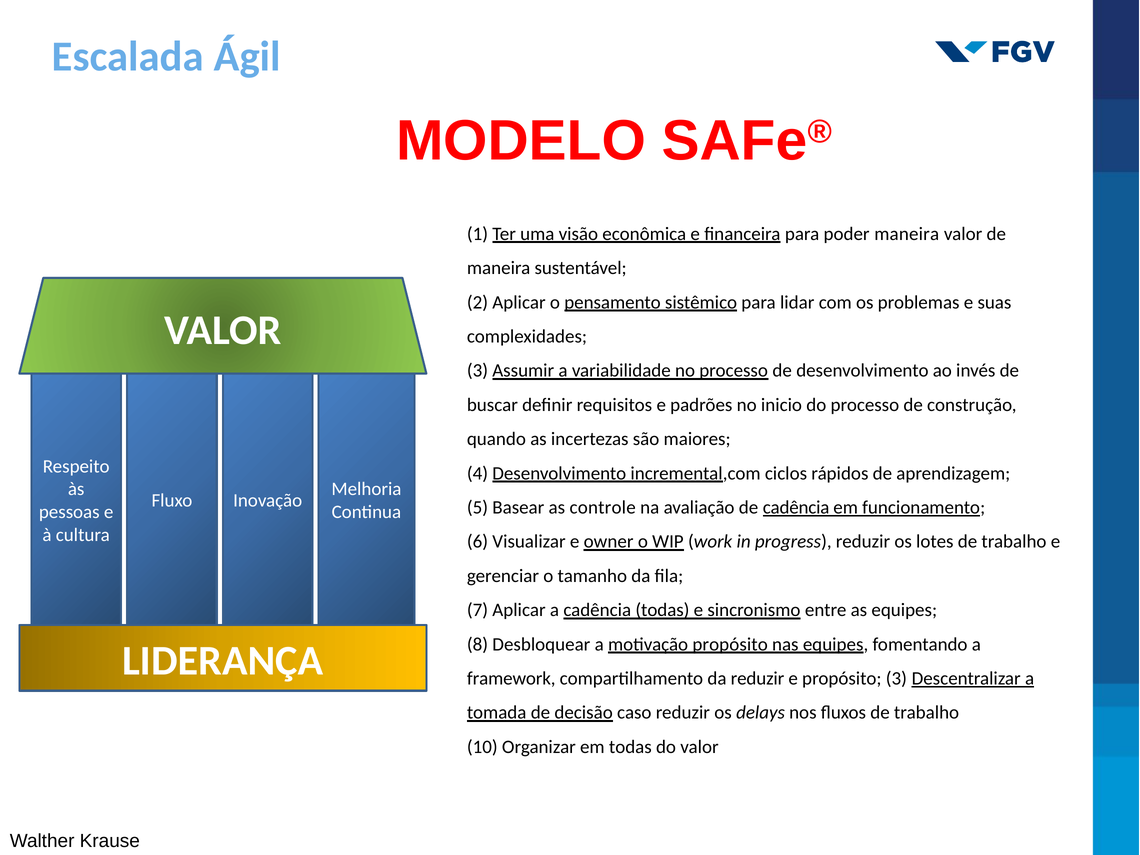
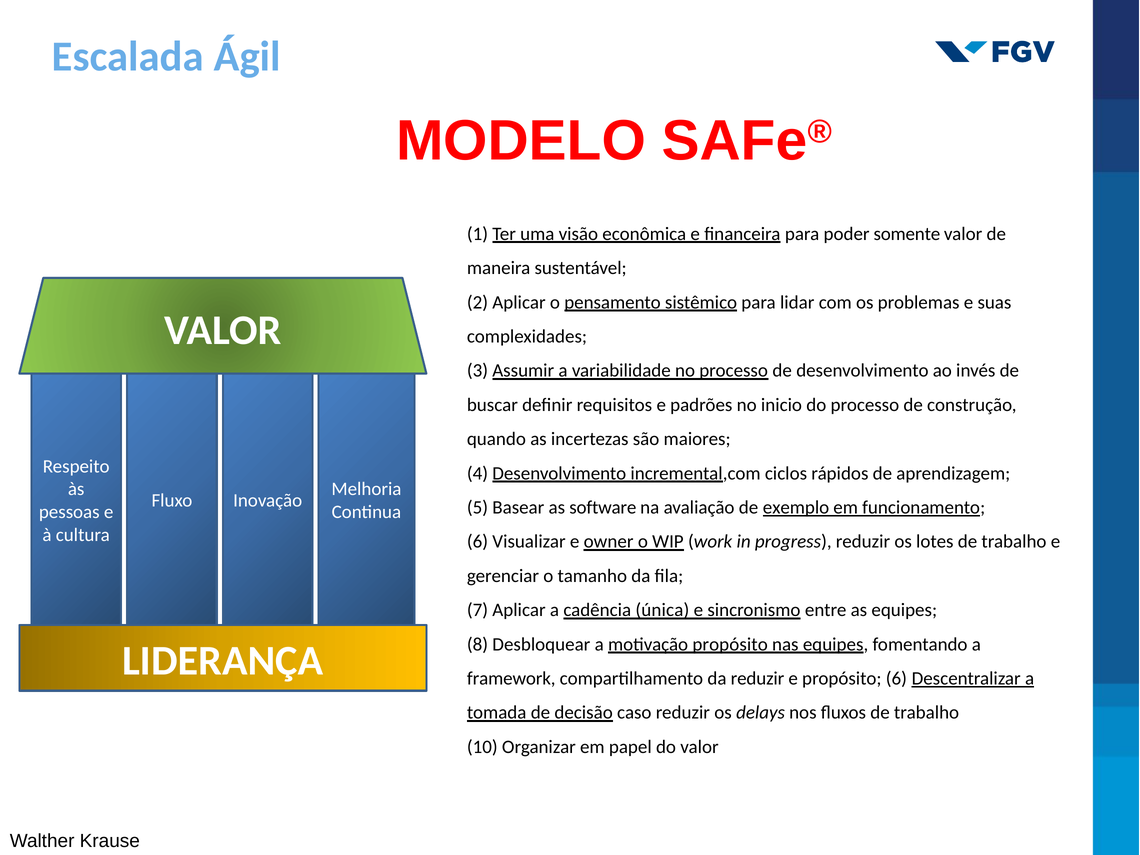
poder maneira: maneira -> somente
controle: controle -> software
de cadência: cadência -> exemplo
cadência todas: todas -> única
propósito 3: 3 -> 6
em todas: todas -> papel
